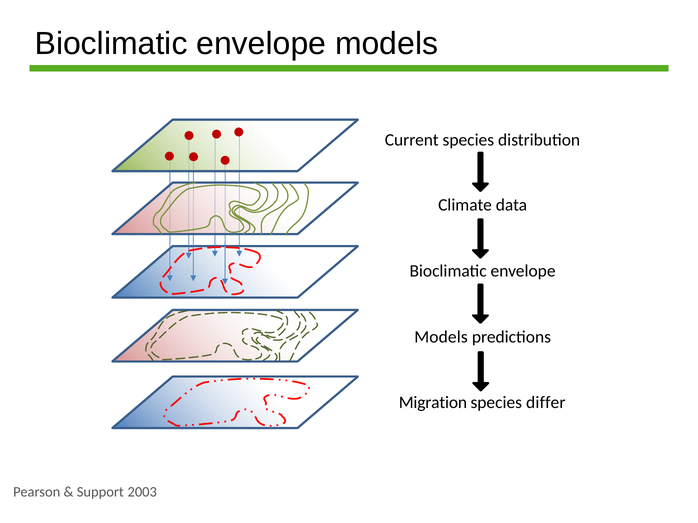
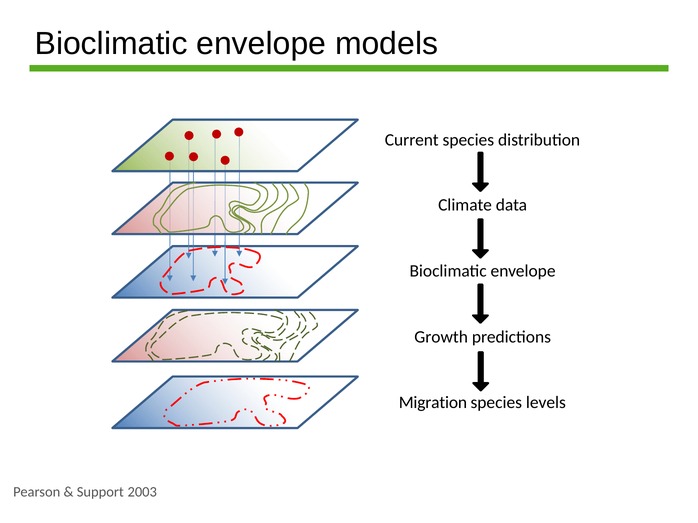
Models at (441, 337): Models -> Growth
differ: differ -> levels
